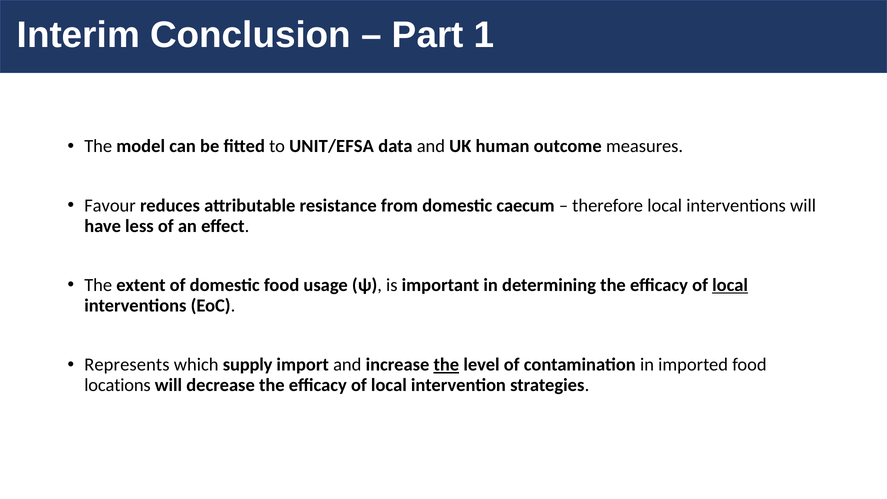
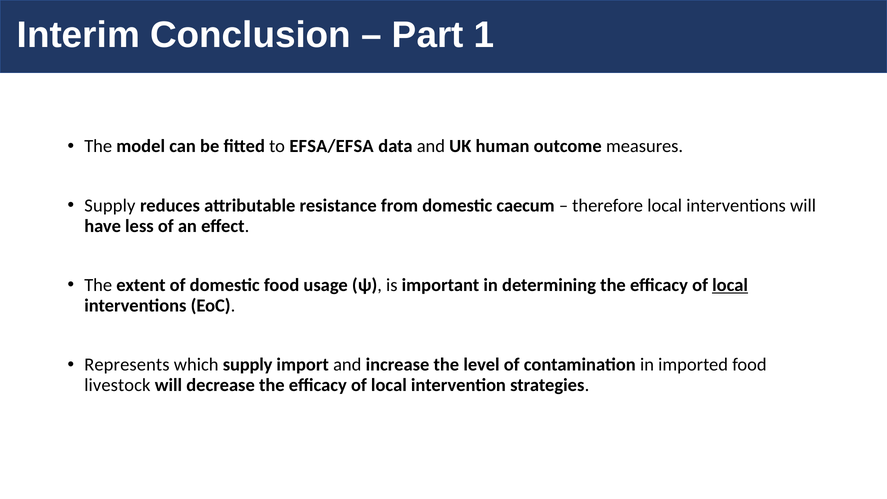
UNIT/EFSA: UNIT/EFSA -> EFSA/EFSA
Favour at (110, 206): Favour -> Supply
the at (446, 365) underline: present -> none
locations: locations -> livestock
